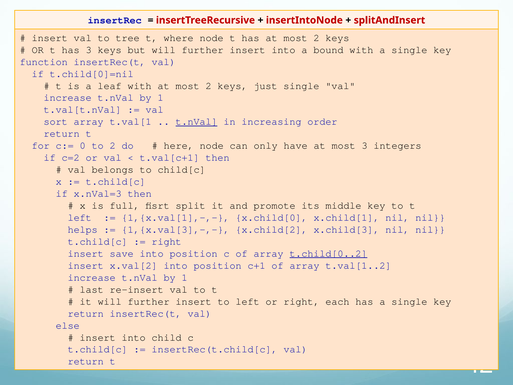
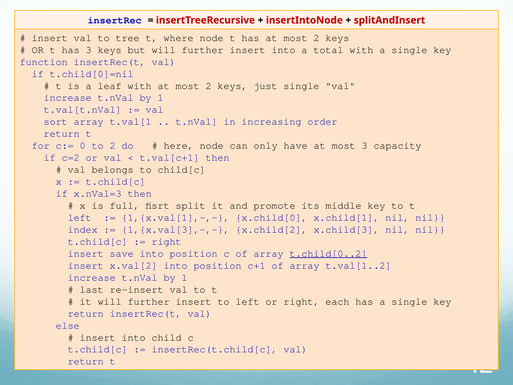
bound: bound -> total
t.nVal at (197, 122) underline: present -> none
integers: integers -> capacity
helps: helps -> index
